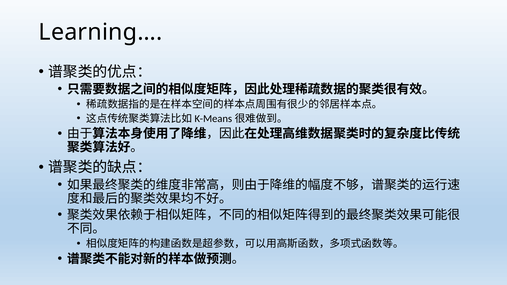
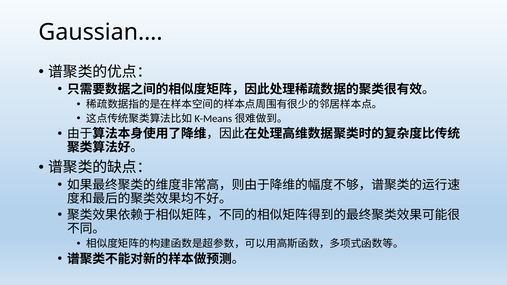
Learning…: Learning… -> Gaussian…
